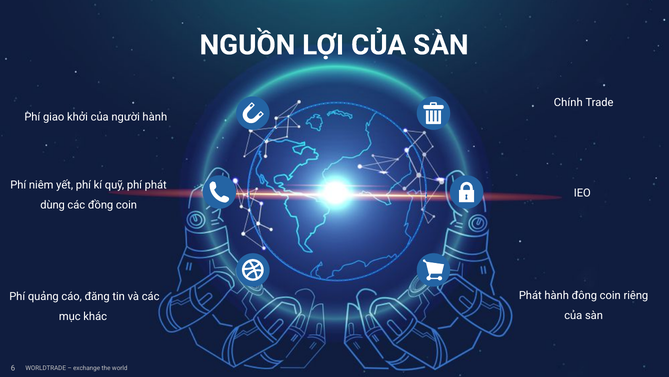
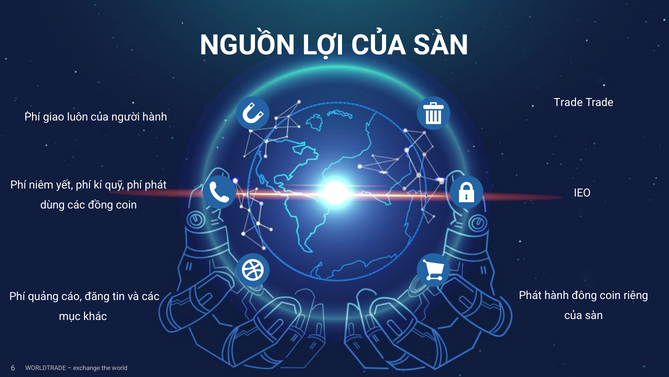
Chính at (568, 102): Chính -> Trade
khởi: khởi -> luôn
